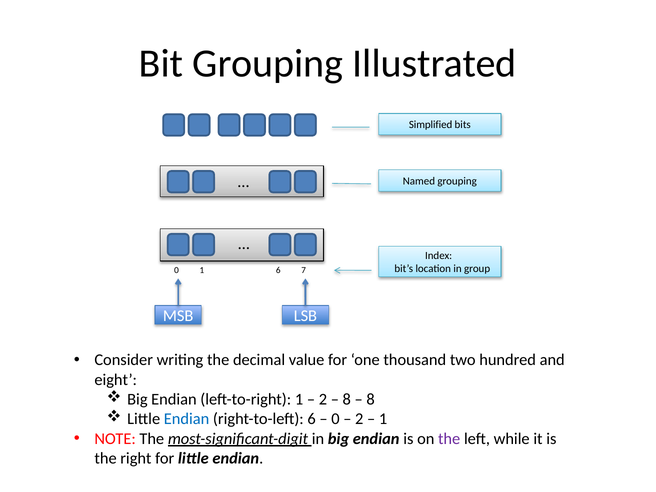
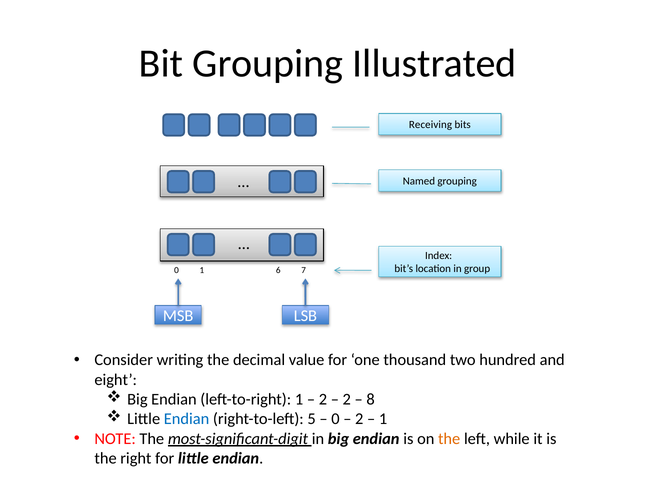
Simplified: Simplified -> Receiving
8 at (347, 399): 8 -> 2
right-to-left 6: 6 -> 5
the at (449, 439) colour: purple -> orange
